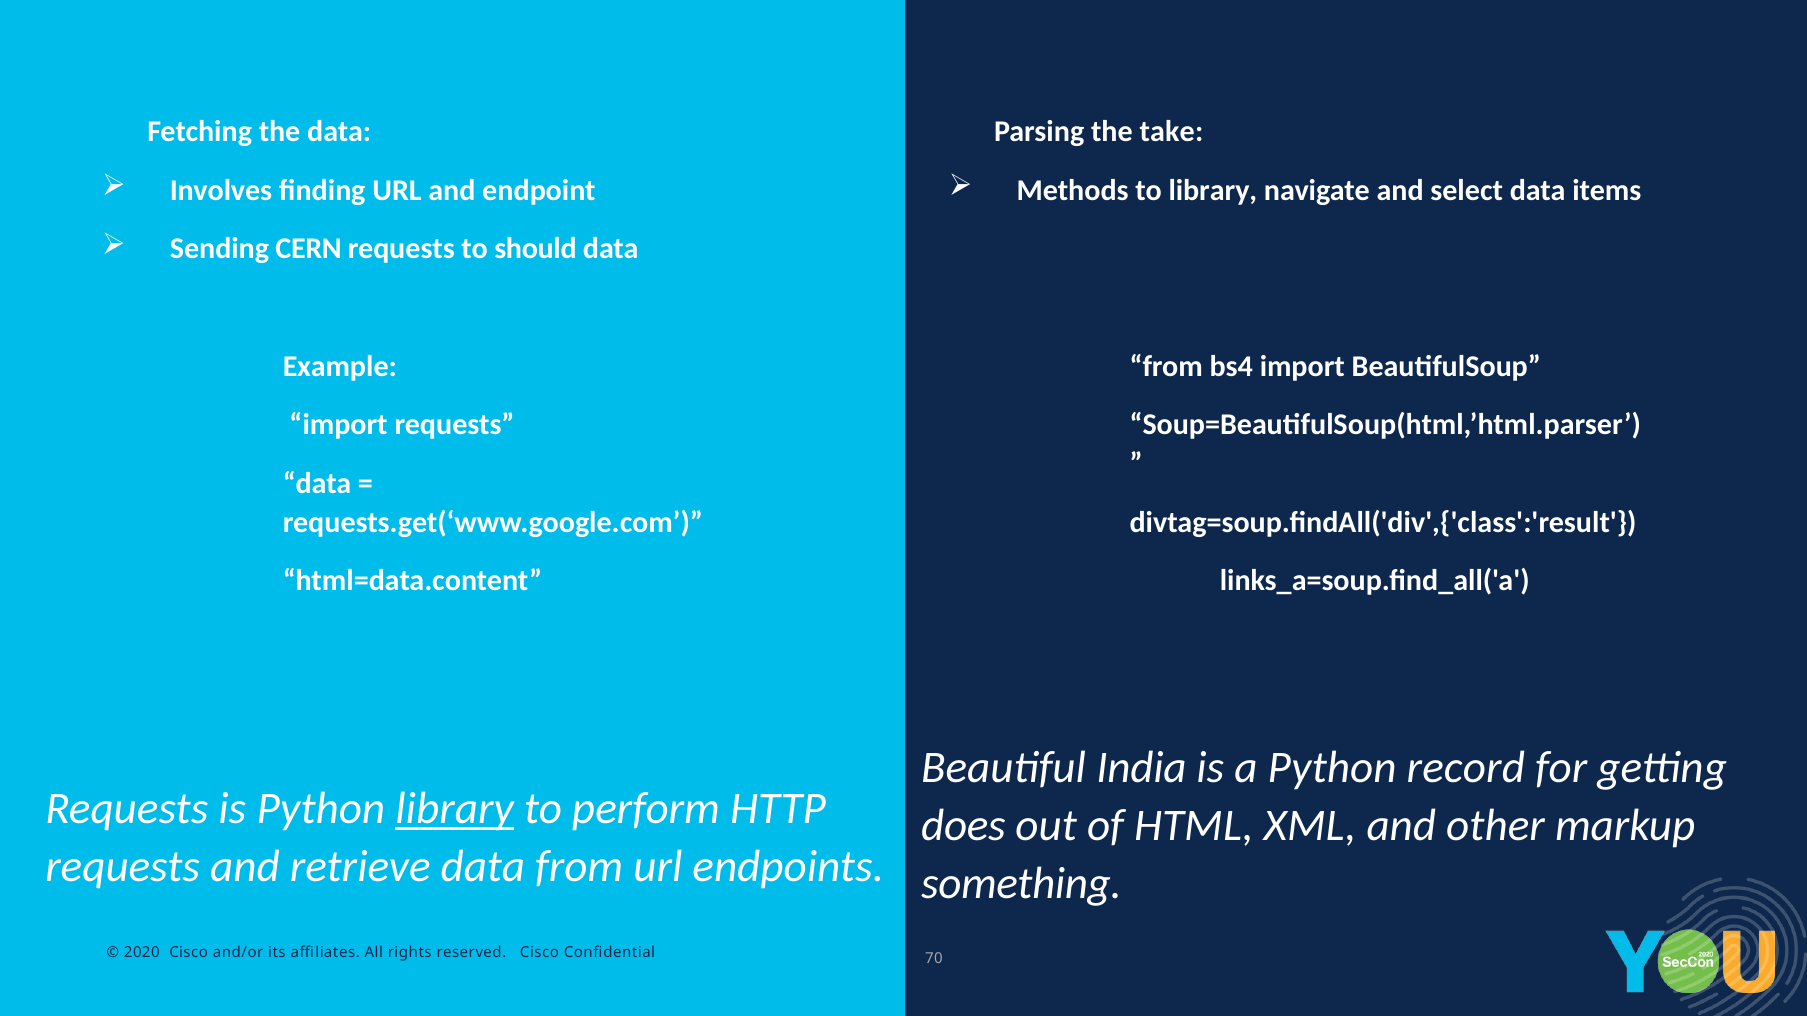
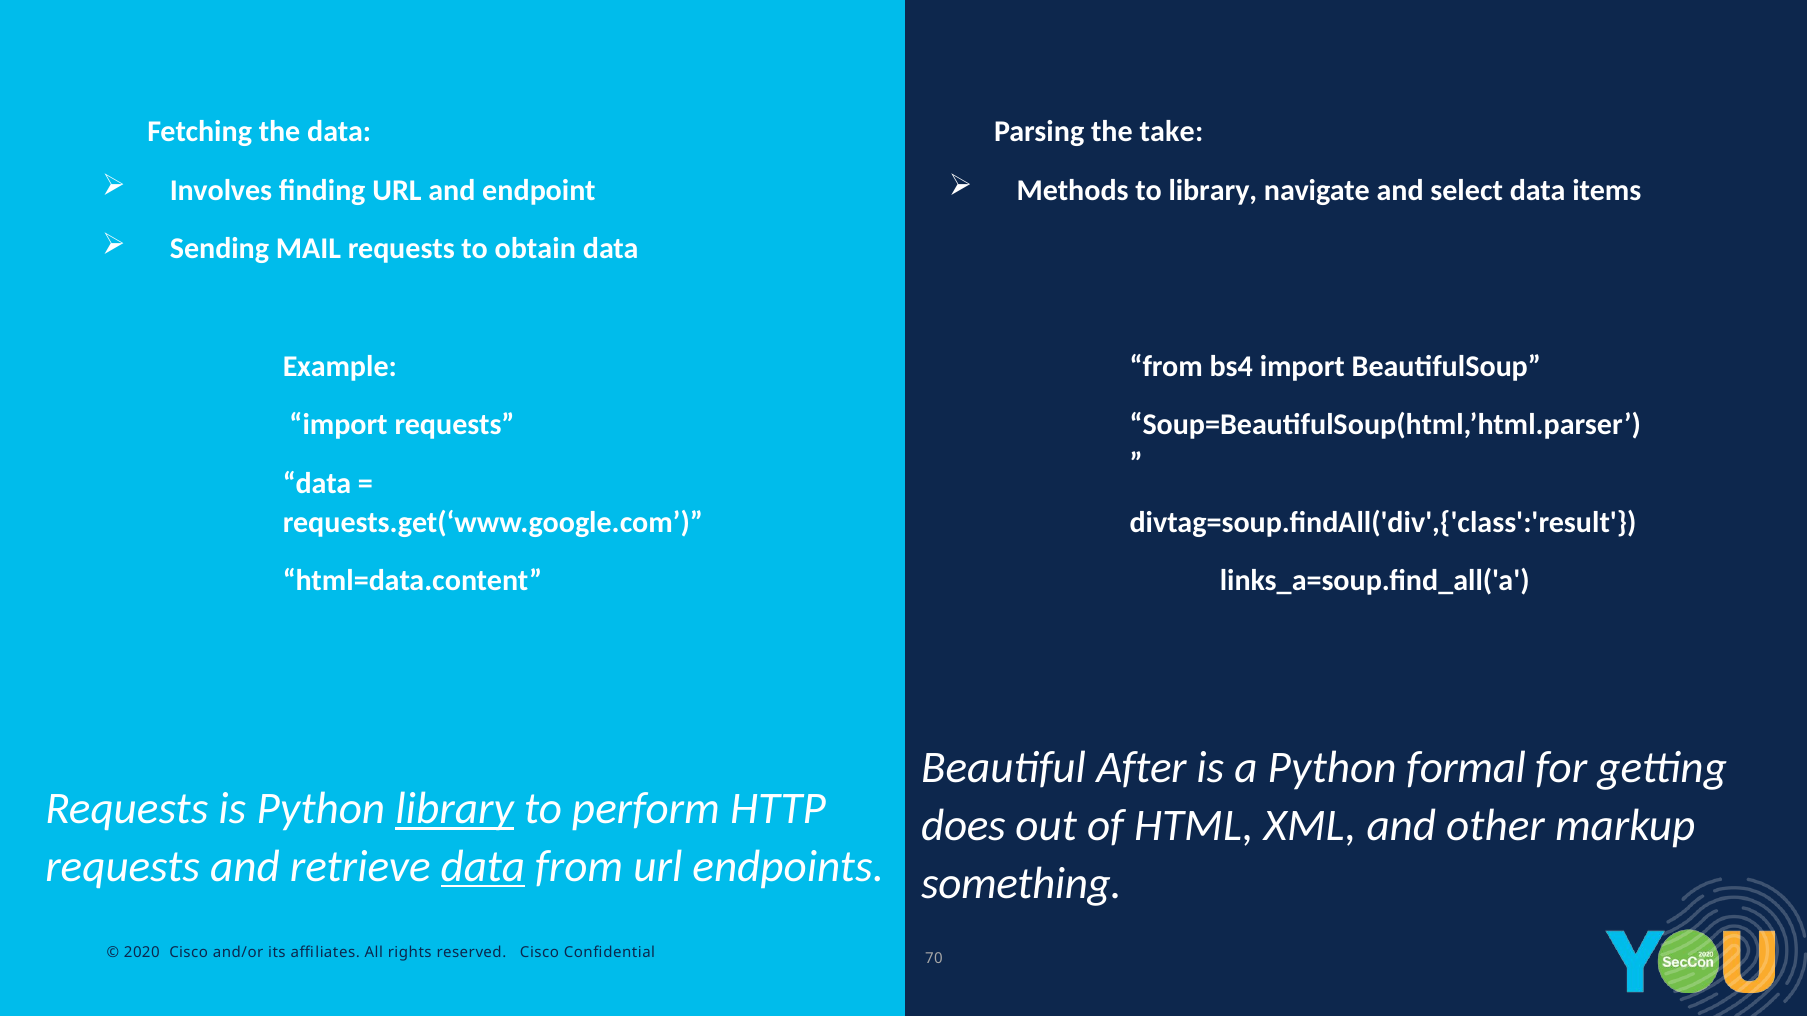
CERN: CERN -> MAIL
should: should -> obtain
India: India -> After
record: record -> formal
data at (483, 867) underline: none -> present
